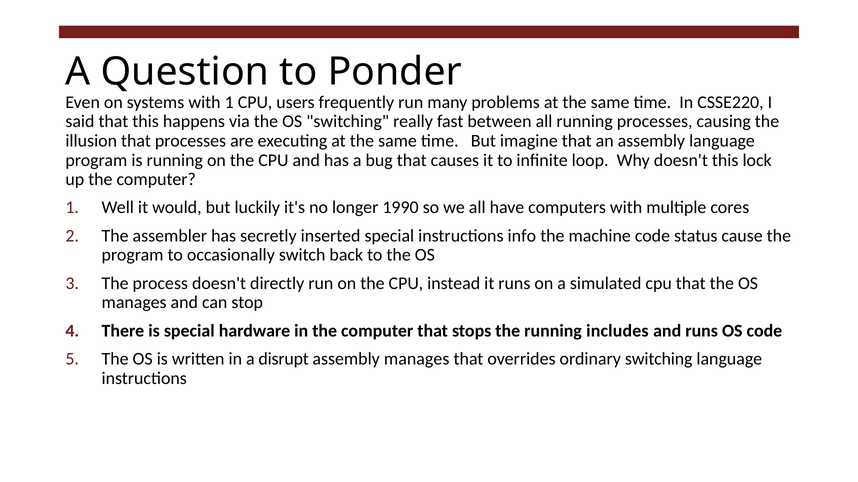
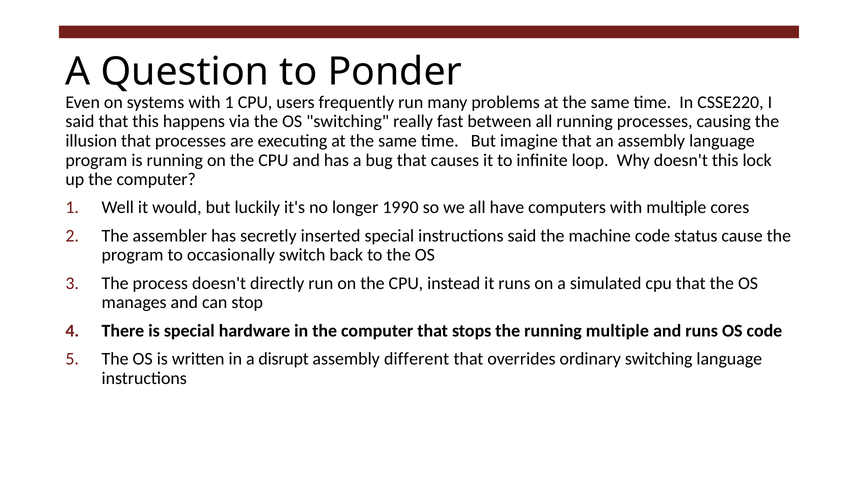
instructions info: info -> said
running includes: includes -> multiple
assembly manages: manages -> different
